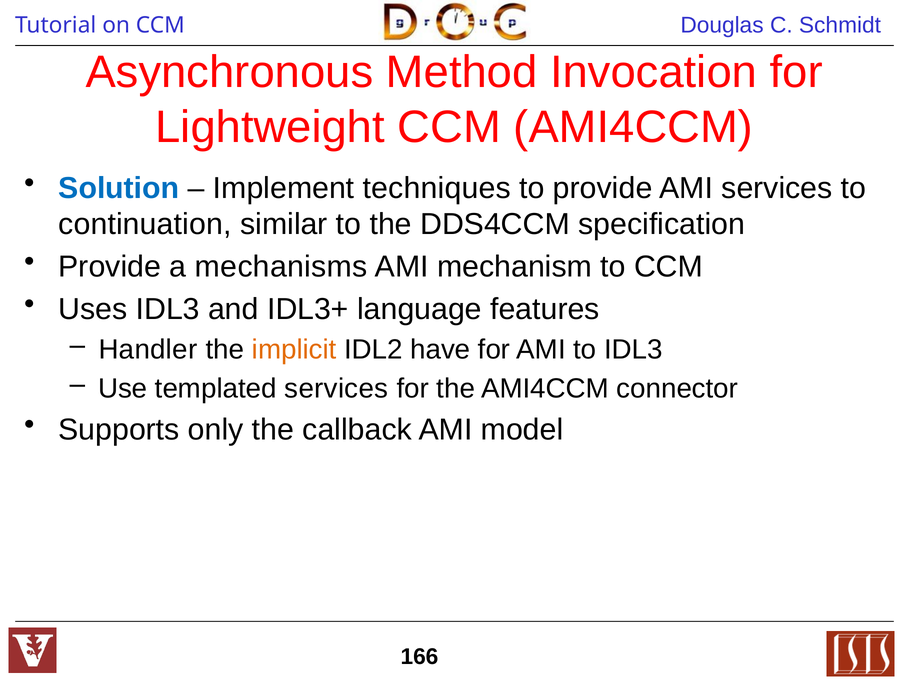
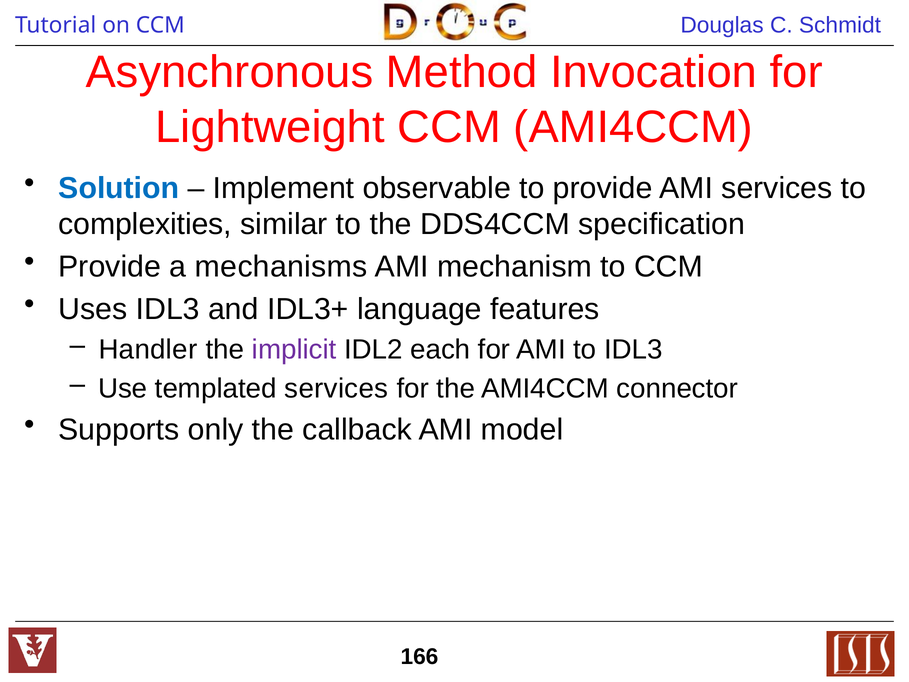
techniques: techniques -> observable
continuation: continuation -> complexities
implicit colour: orange -> purple
have: have -> each
